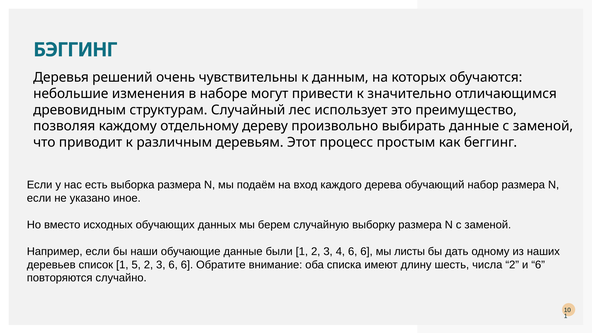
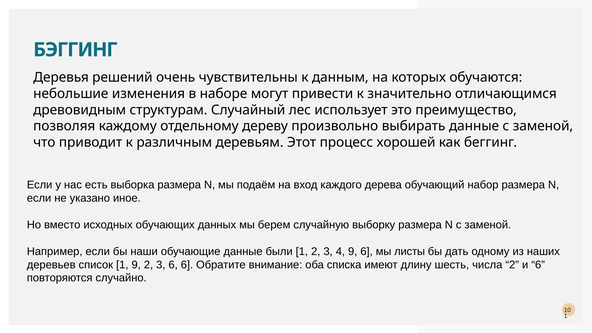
простым: простым -> хорошей
4 6: 6 -> 9
1 5: 5 -> 9
